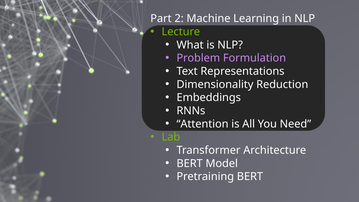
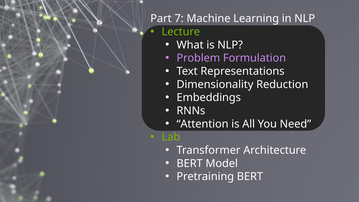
2: 2 -> 7
